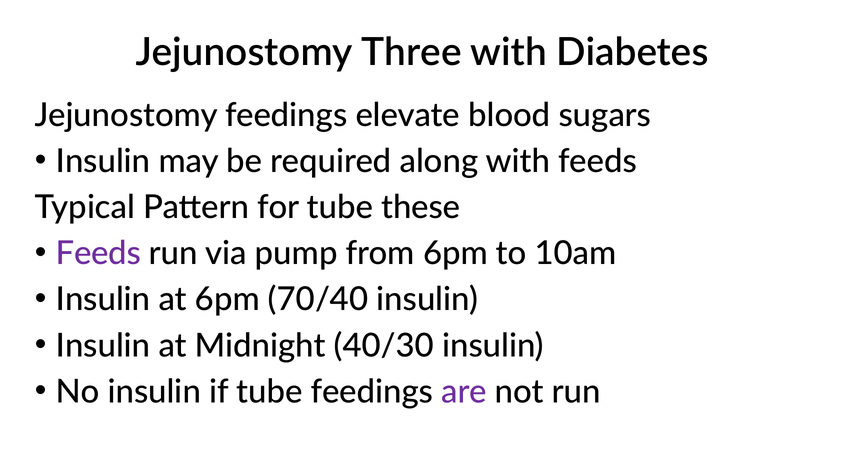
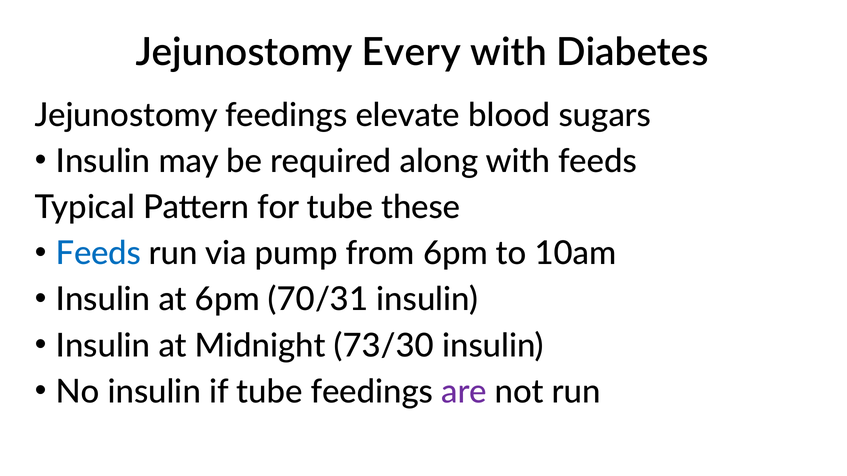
Three: Three -> Every
Feeds at (98, 254) colour: purple -> blue
70/40: 70/40 -> 70/31
40/30: 40/30 -> 73/30
